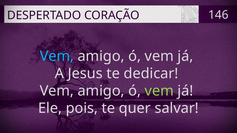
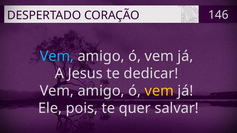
vem at (159, 91) colour: light green -> yellow
